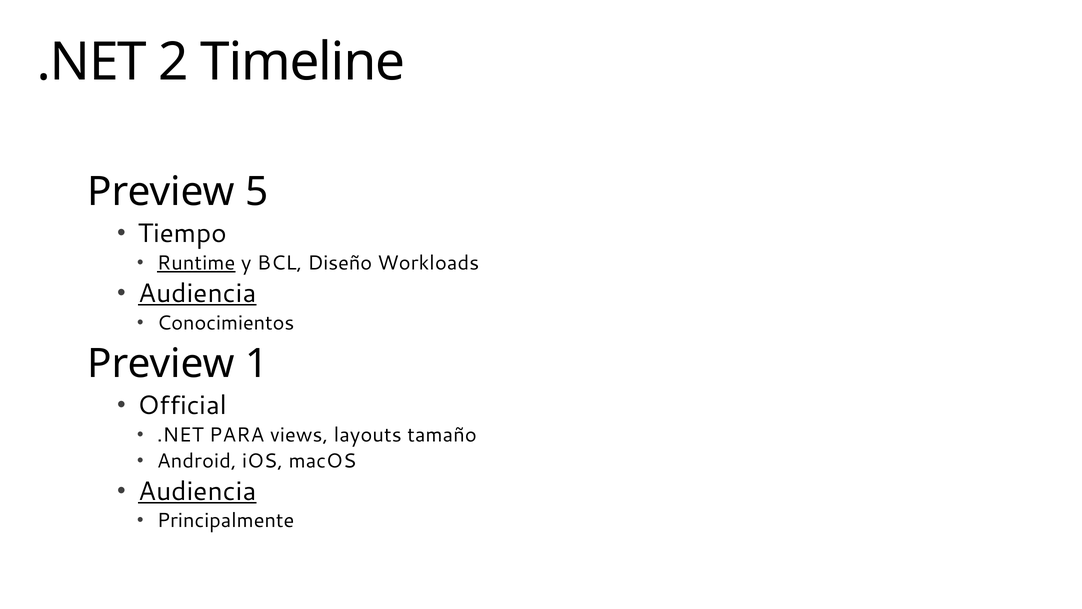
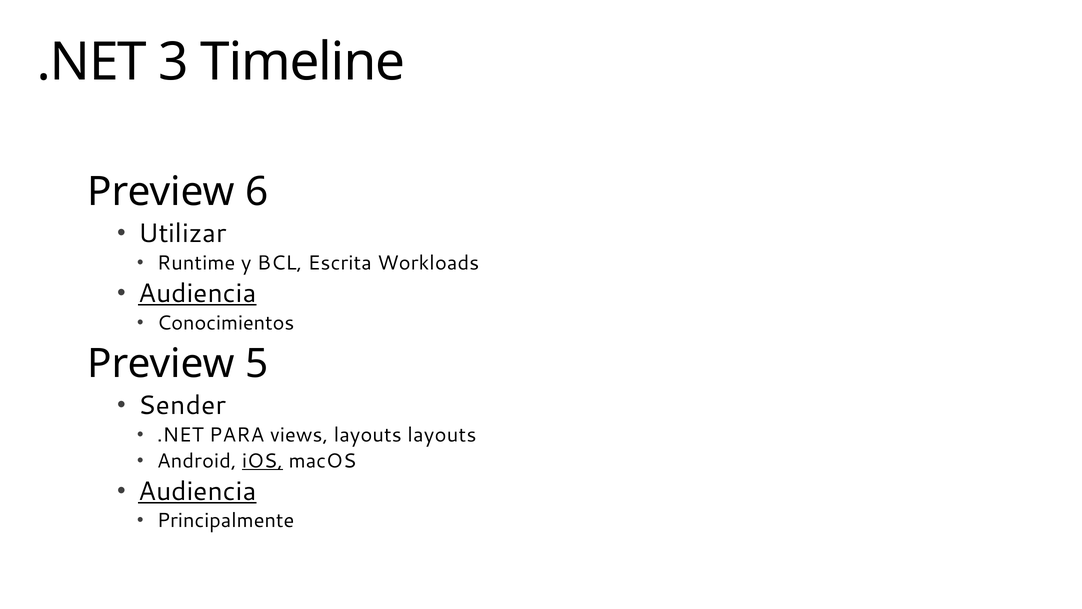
2: 2 -> 3
5: 5 -> 6
Tiempo: Tiempo -> Utilizar
Runtime underline: present -> none
Diseño: Diseño -> Escrita
1: 1 -> 5
Official: Official -> Sender
layouts tamaño: tamaño -> layouts
iOS underline: none -> present
